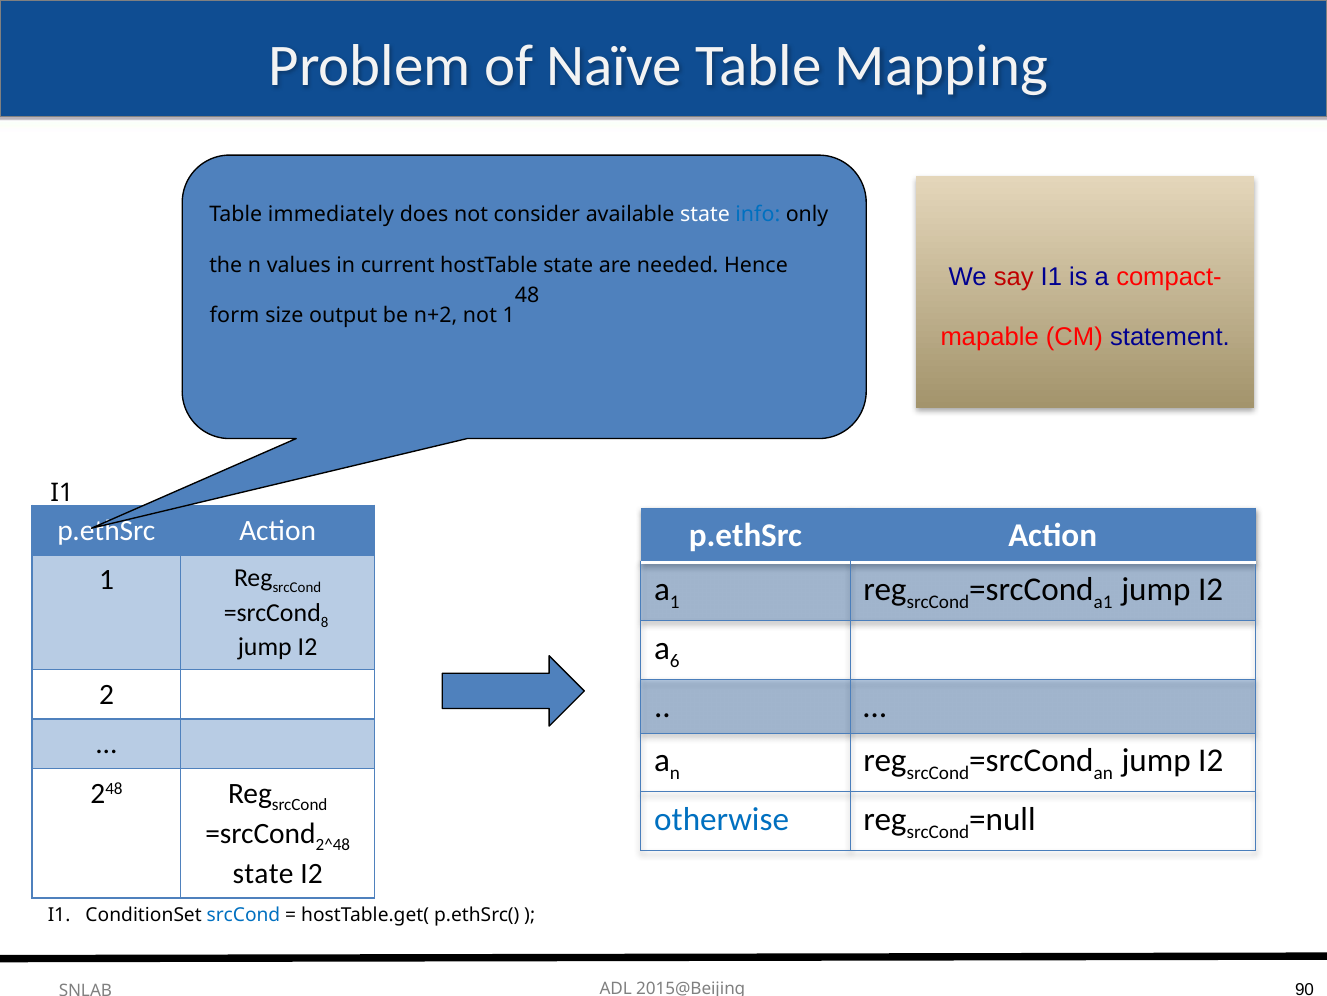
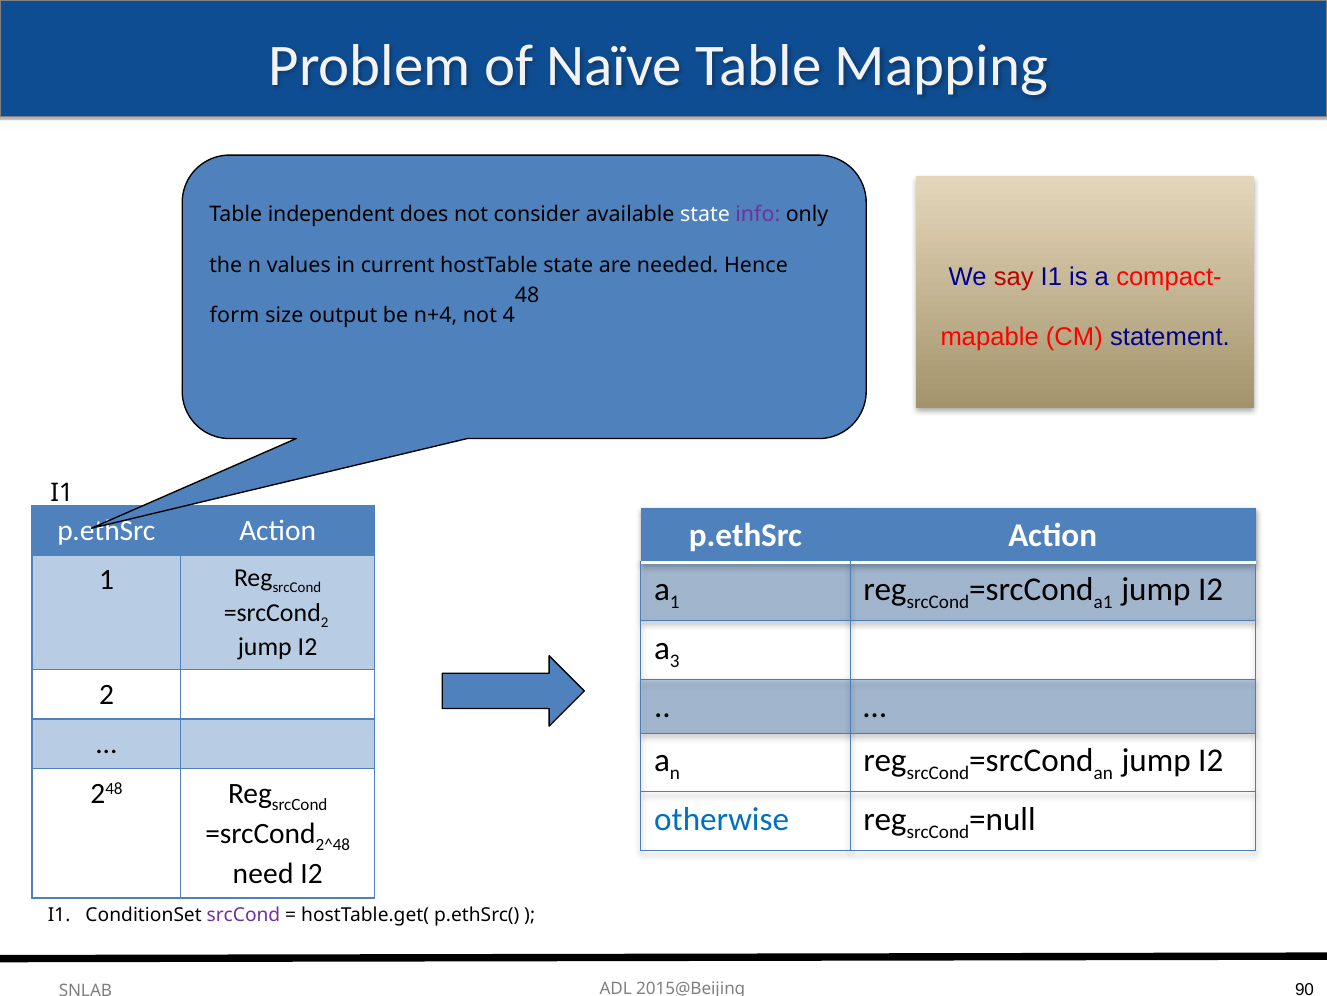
immediately: immediately -> independent
info colour: blue -> purple
n+2: n+2 -> n+4
not 1: 1 -> 4
8 at (325, 622): 8 -> 2
6: 6 -> 3
state at (263, 873): state -> need
srcCond at (243, 915) colour: blue -> purple
